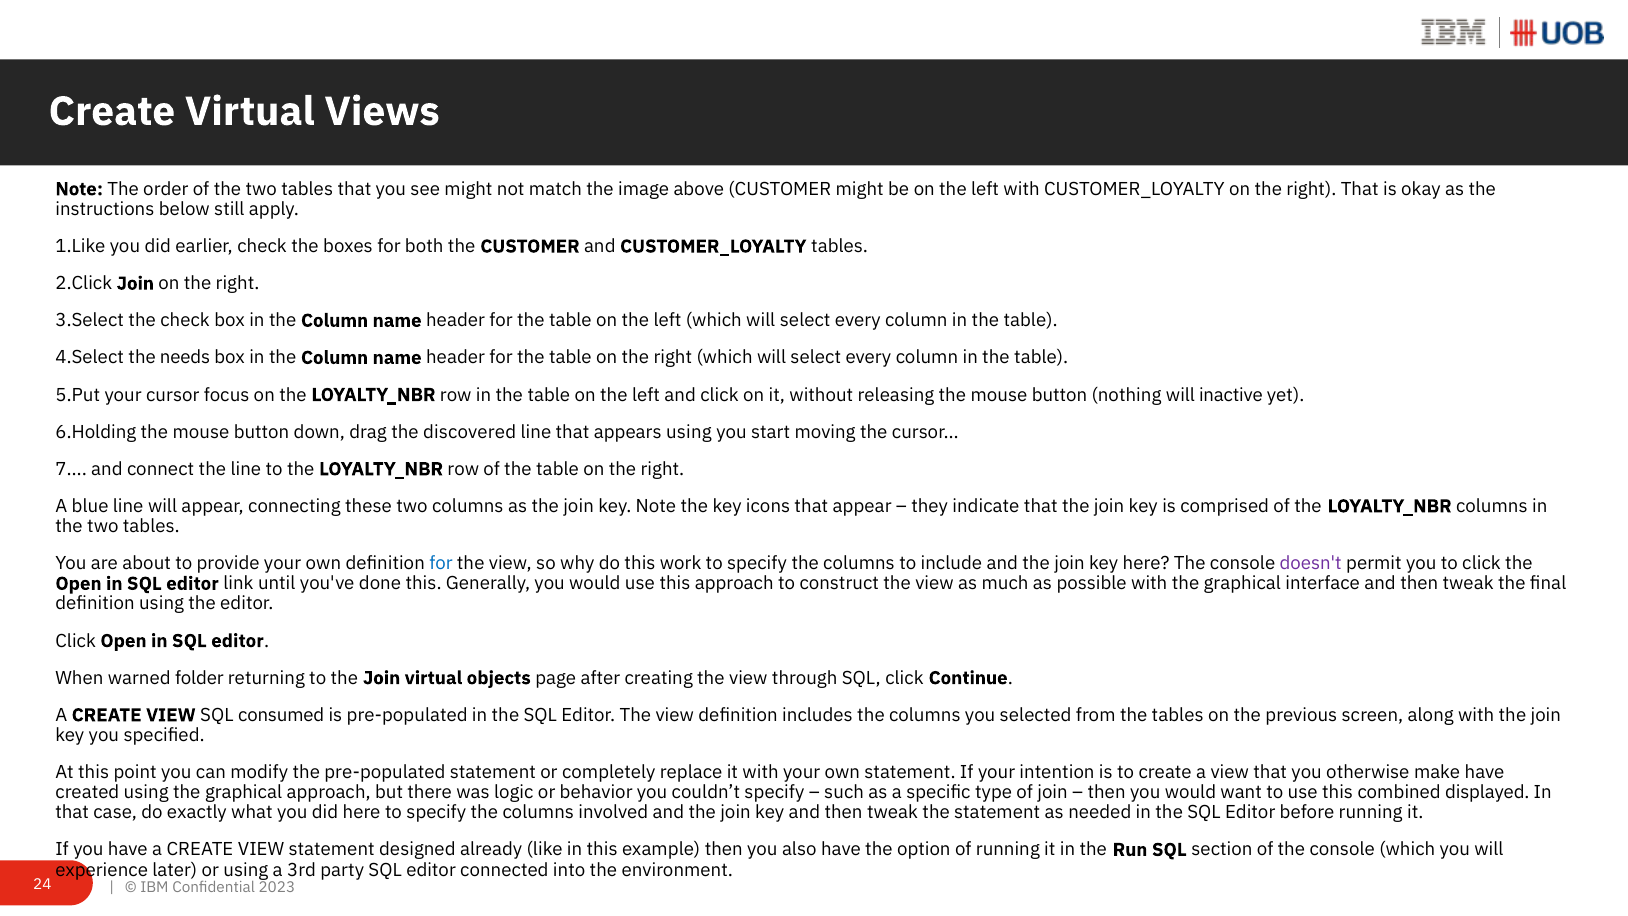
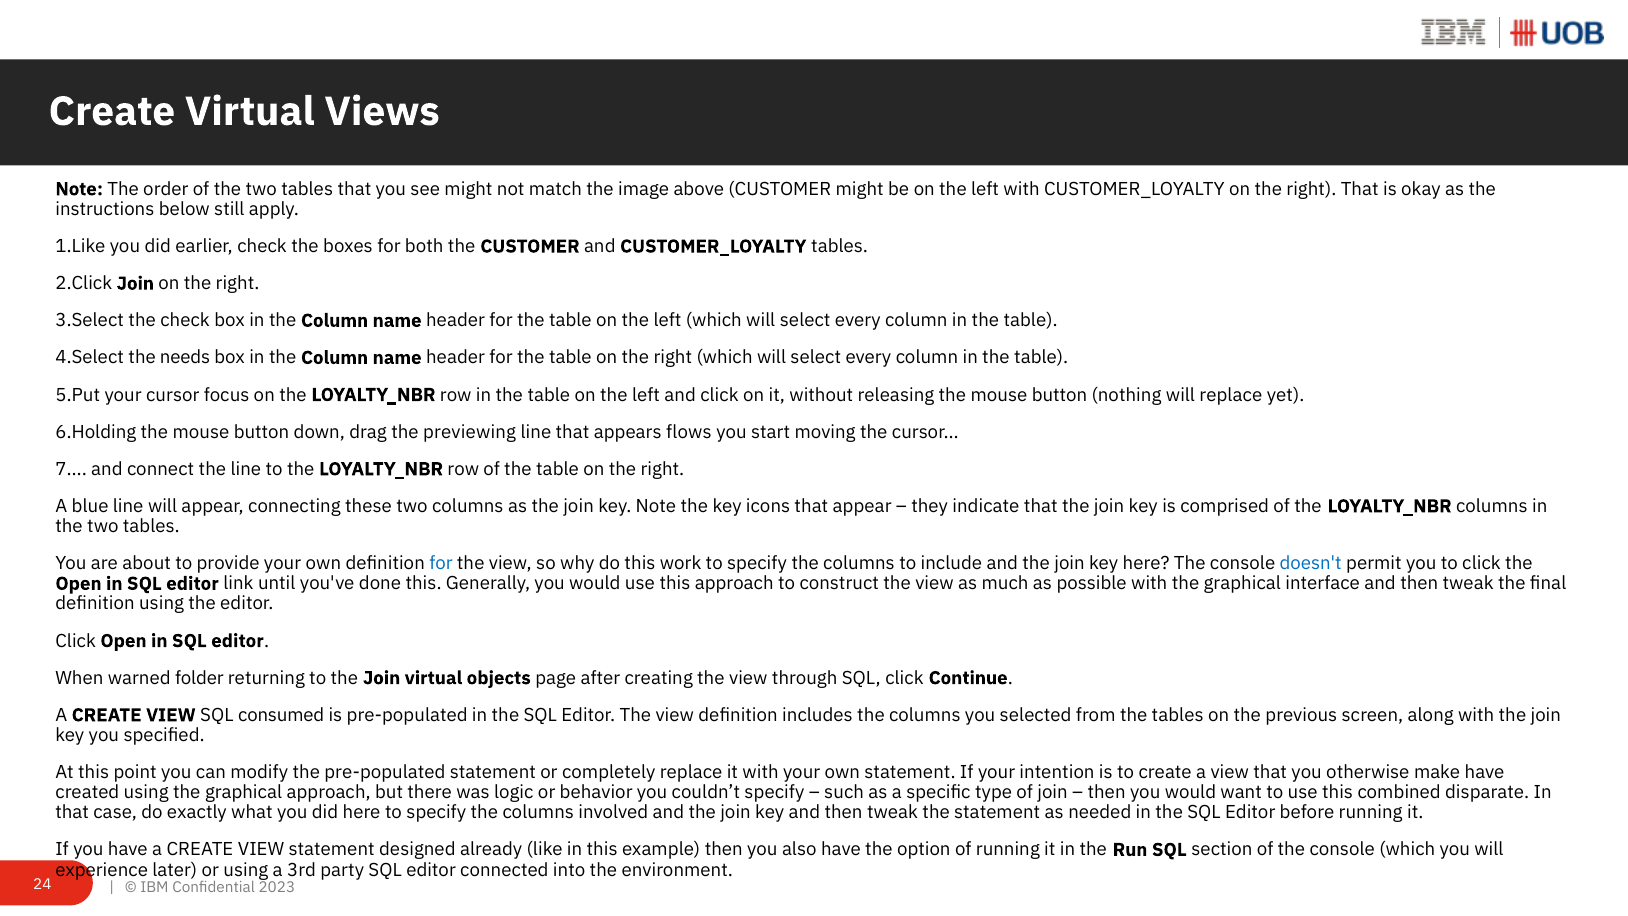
will inactive: inactive -> replace
discovered: discovered -> previewing
appears using: using -> flows
doesn't colour: purple -> blue
displayed: displayed -> disparate
